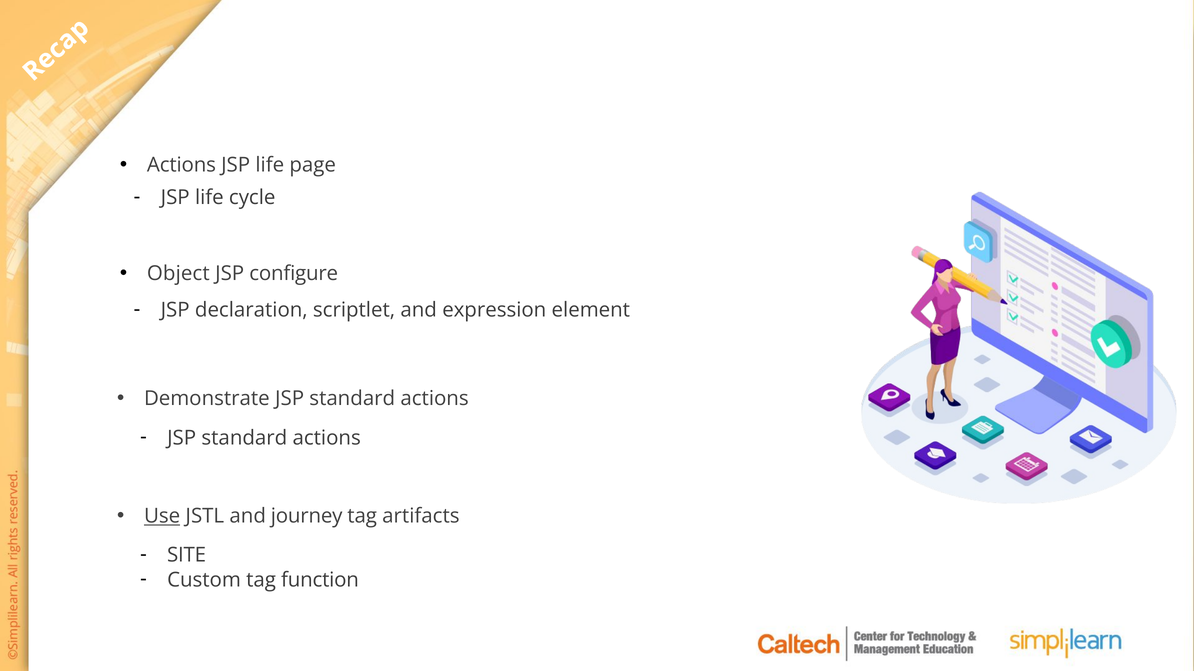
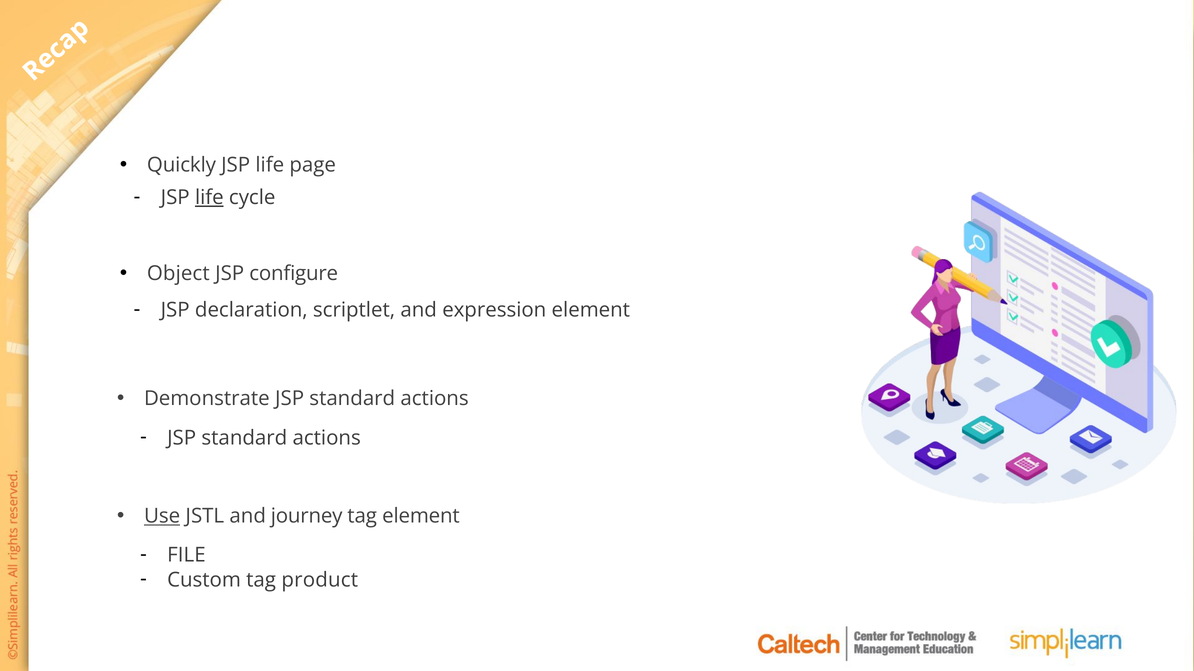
Actions at (181, 165): Actions -> Quickly
life at (209, 198) underline: none -> present
tag artifacts: artifacts -> element
SITE: SITE -> FILE
function: function -> product
